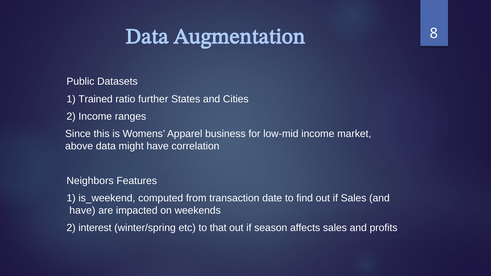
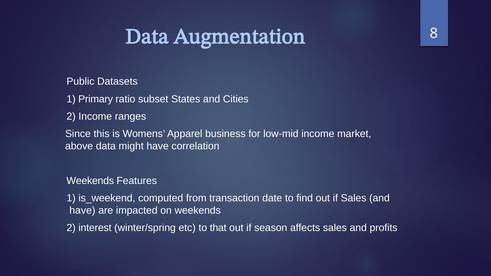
Trained: Trained -> Primary
further: further -> subset
Neighbors at (90, 181): Neighbors -> Weekends
